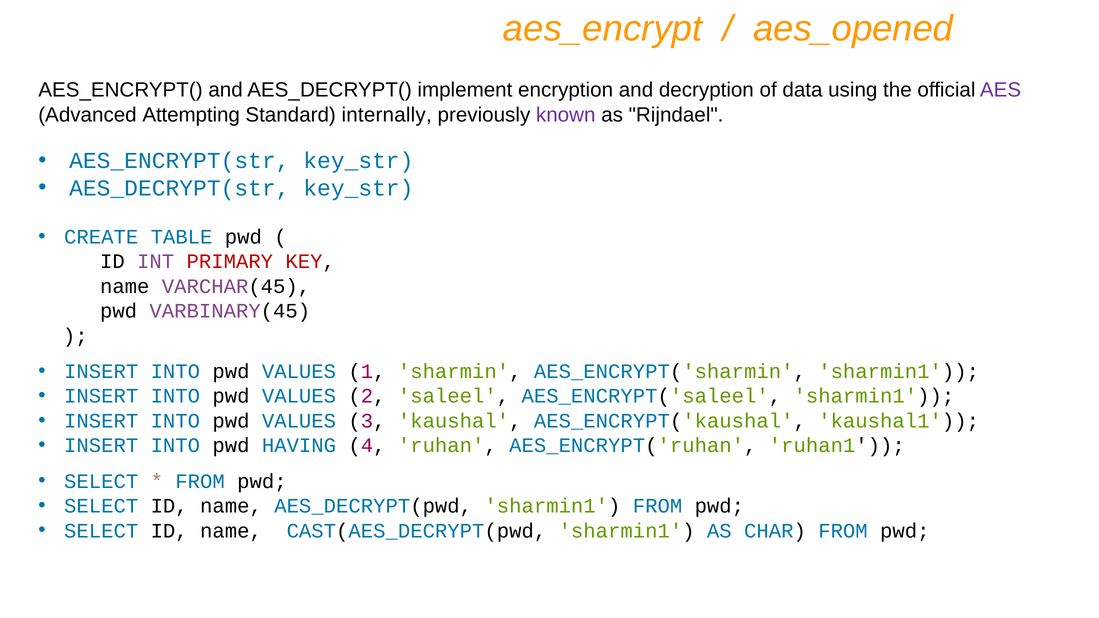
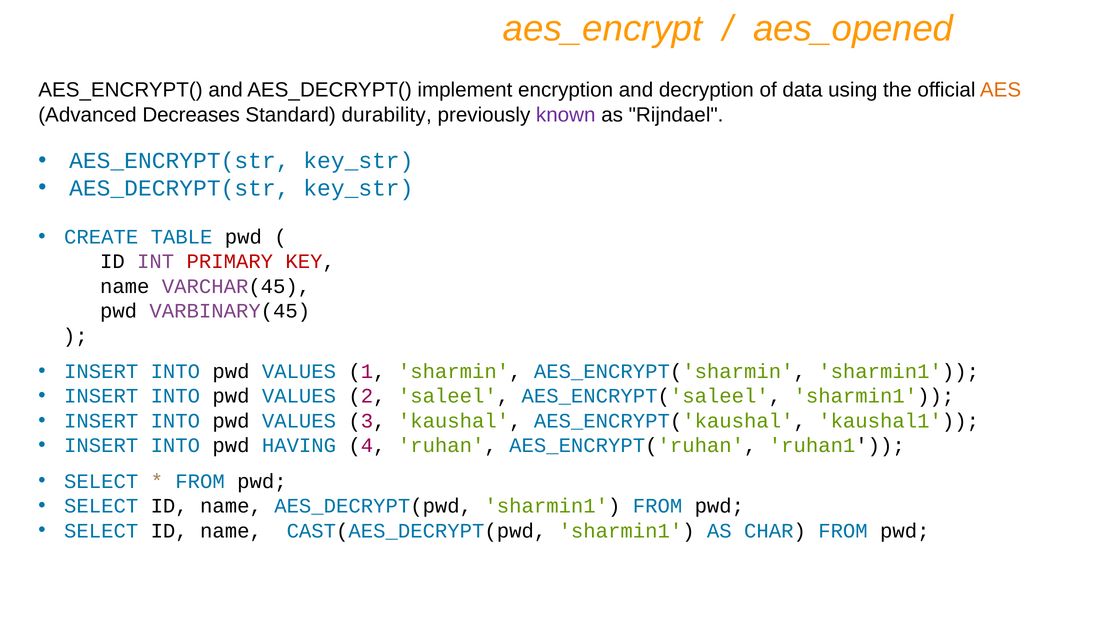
AES colour: purple -> orange
Attempting: Attempting -> Decreases
internally: internally -> durability
